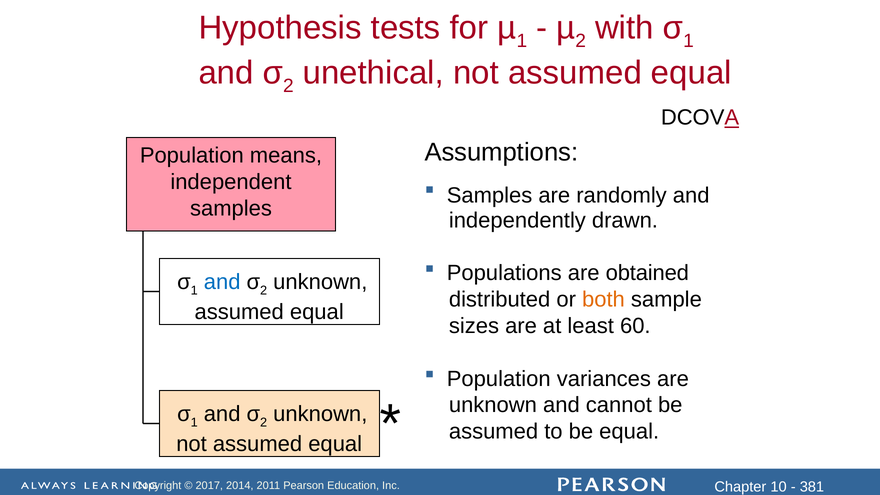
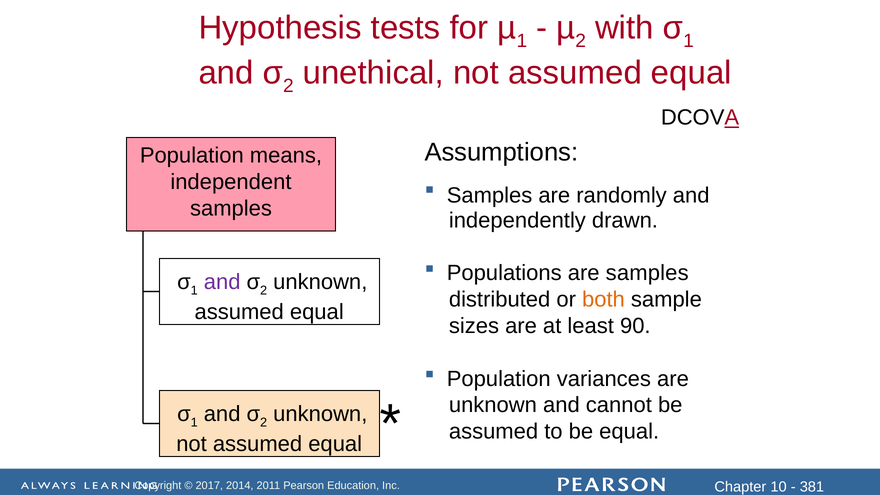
are obtained: obtained -> samples
and at (222, 282) colour: blue -> purple
60: 60 -> 90
